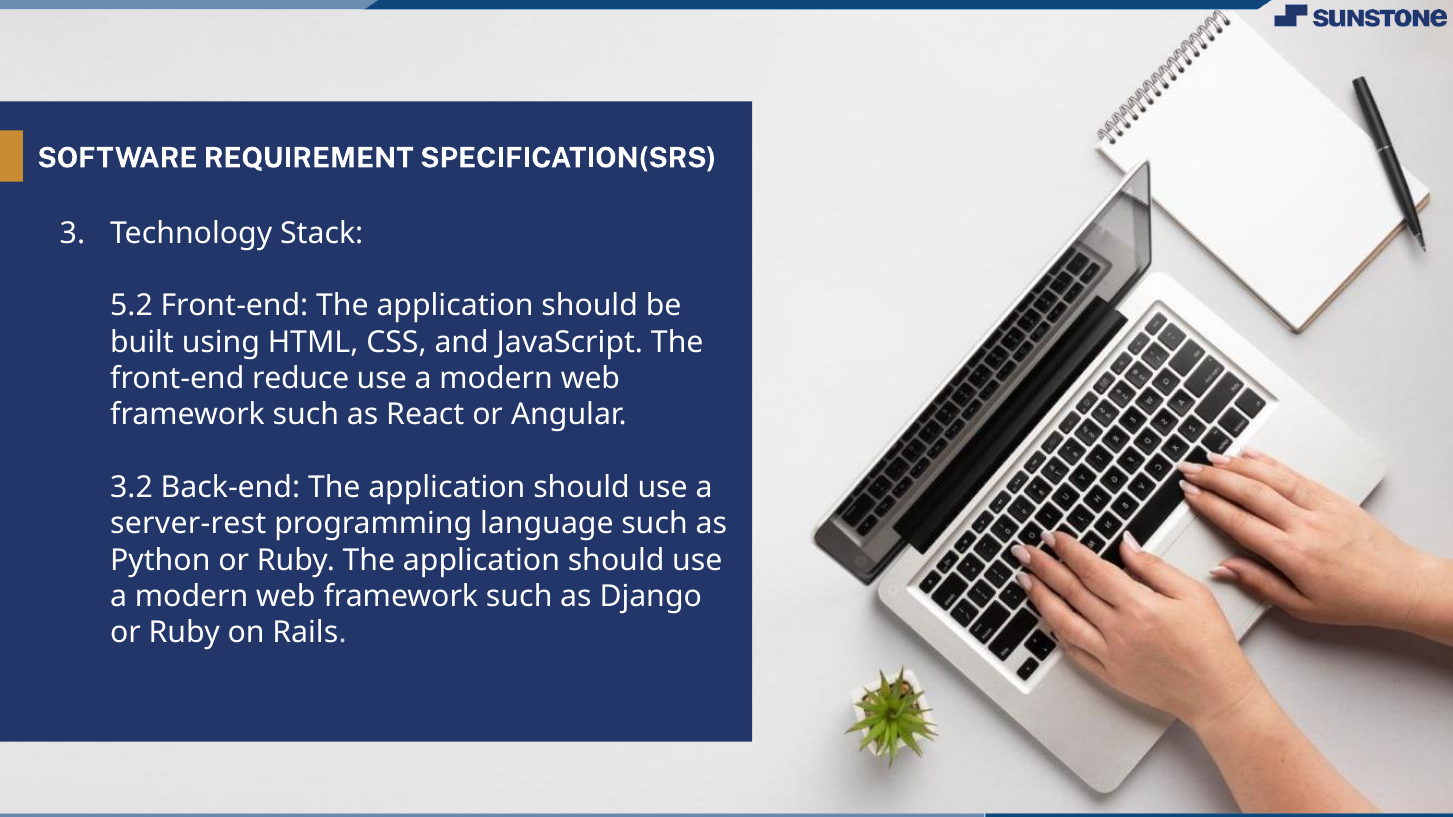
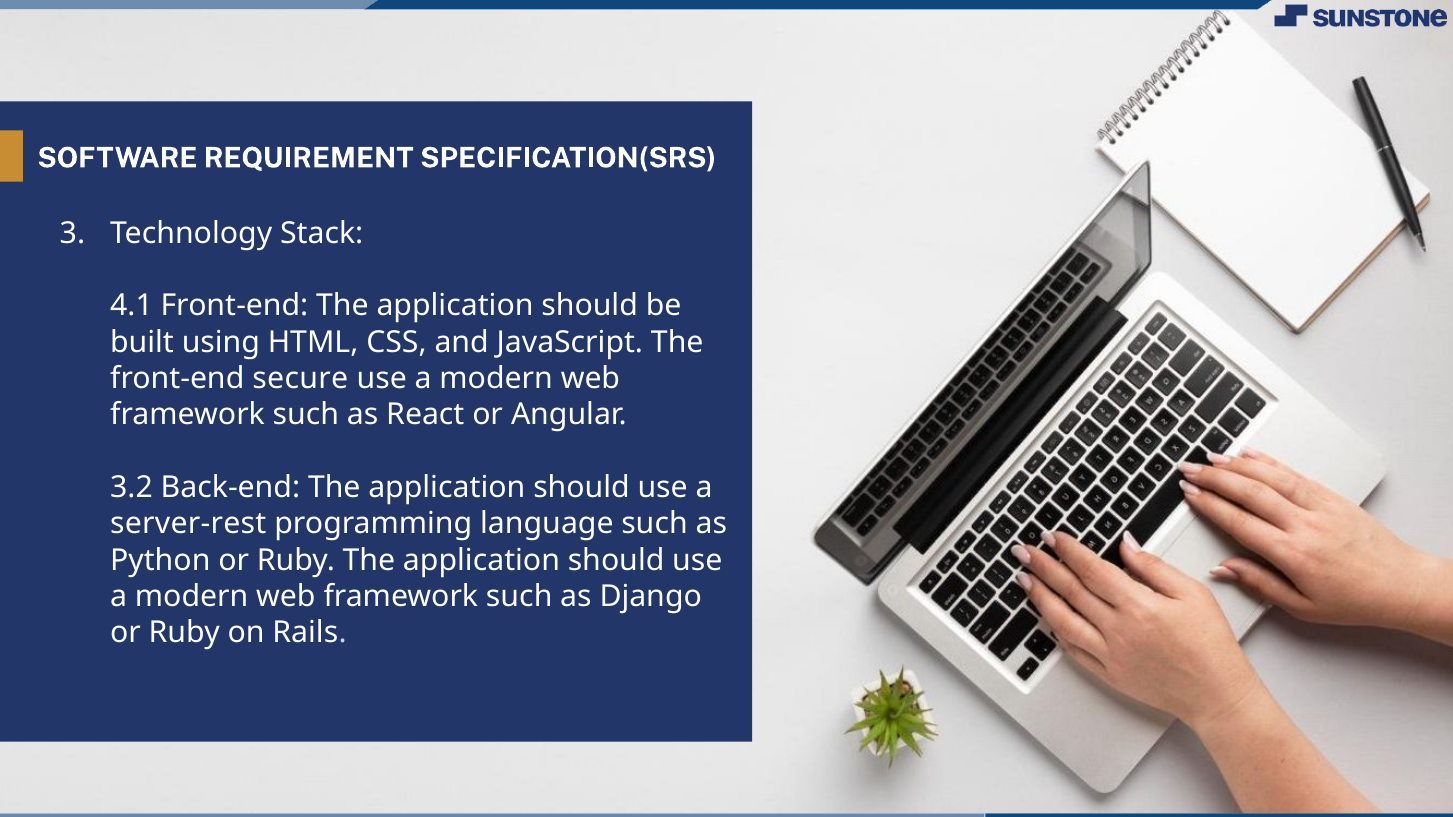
5.2: 5.2 -> 4.1
reduce: reduce -> secure
